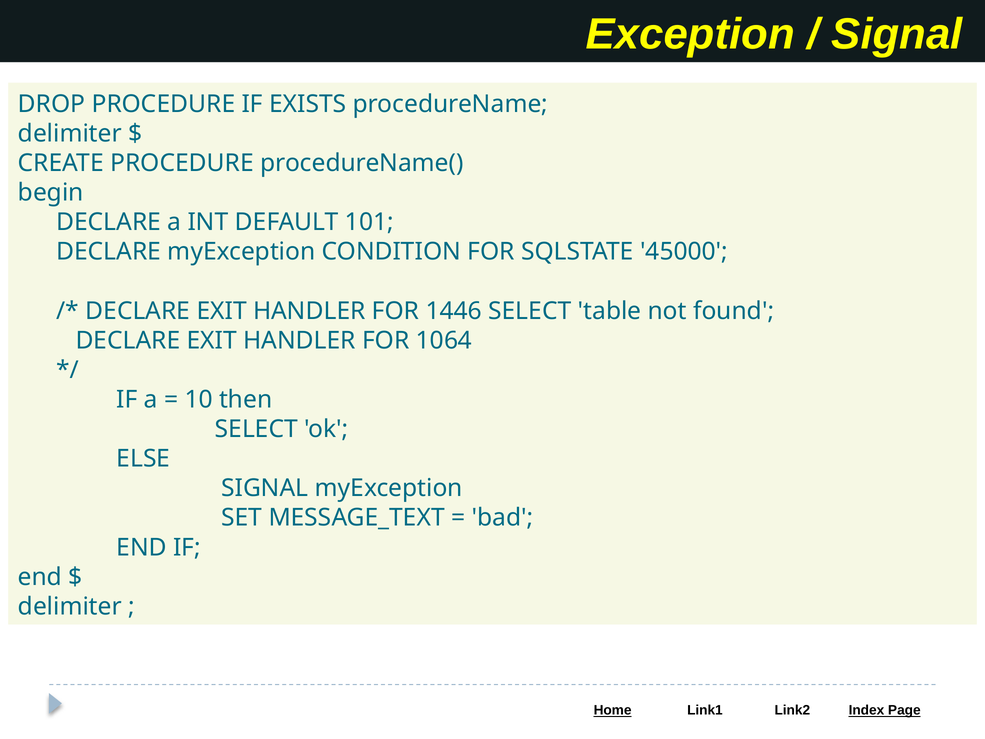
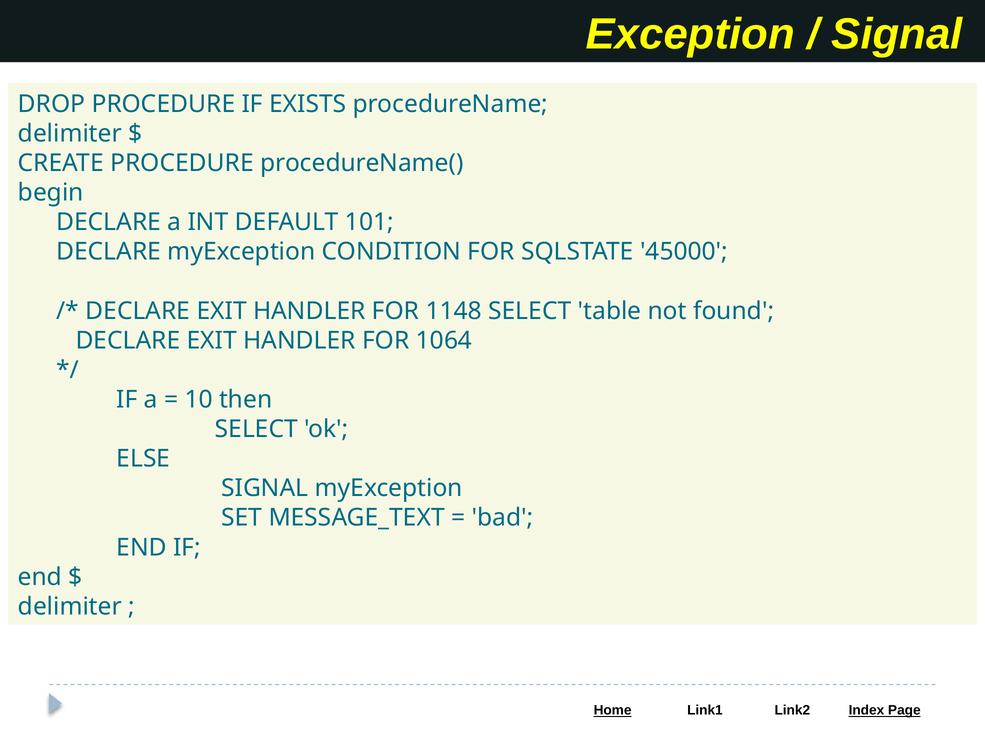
1446: 1446 -> 1148
